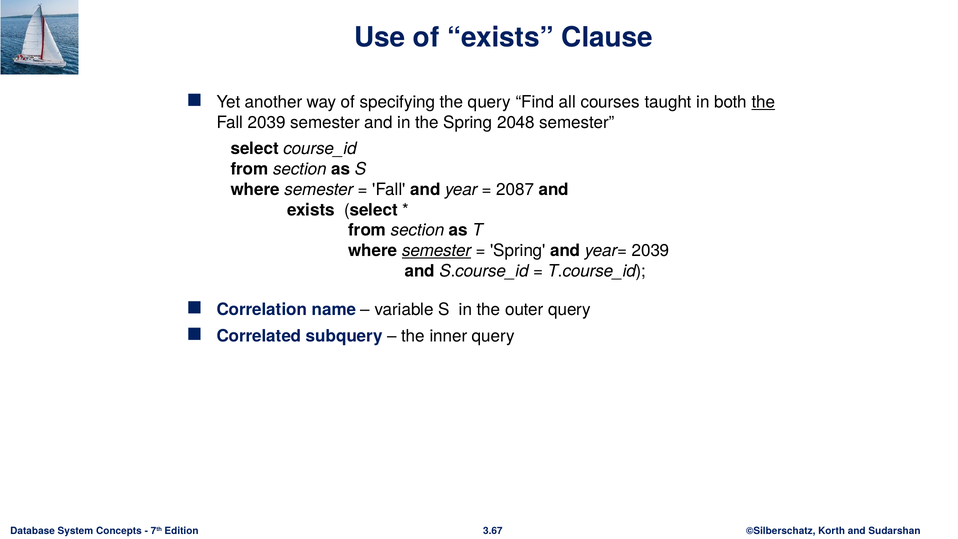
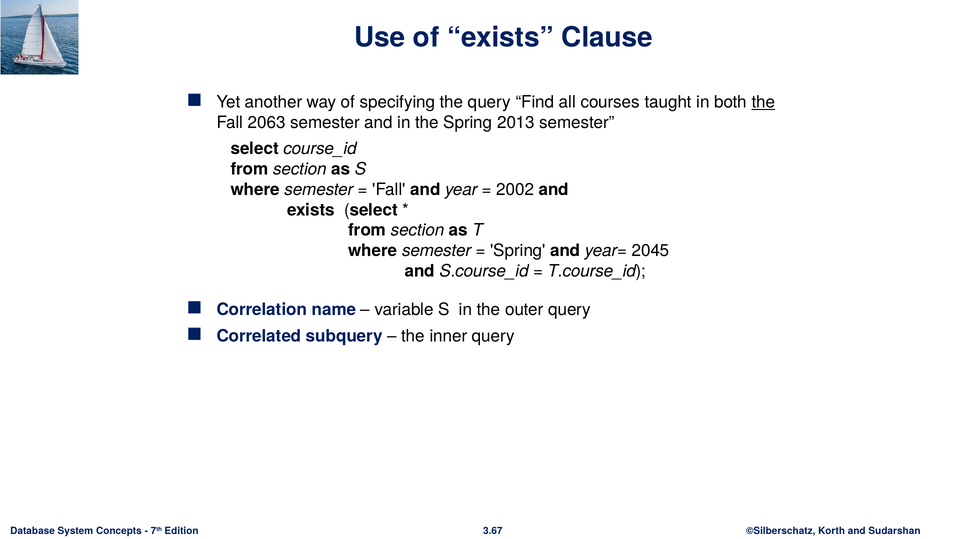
Fall 2039: 2039 -> 2063
2048: 2048 -> 2013
2087: 2087 -> 2002
semester at (437, 251) underline: present -> none
year= 2039: 2039 -> 2045
